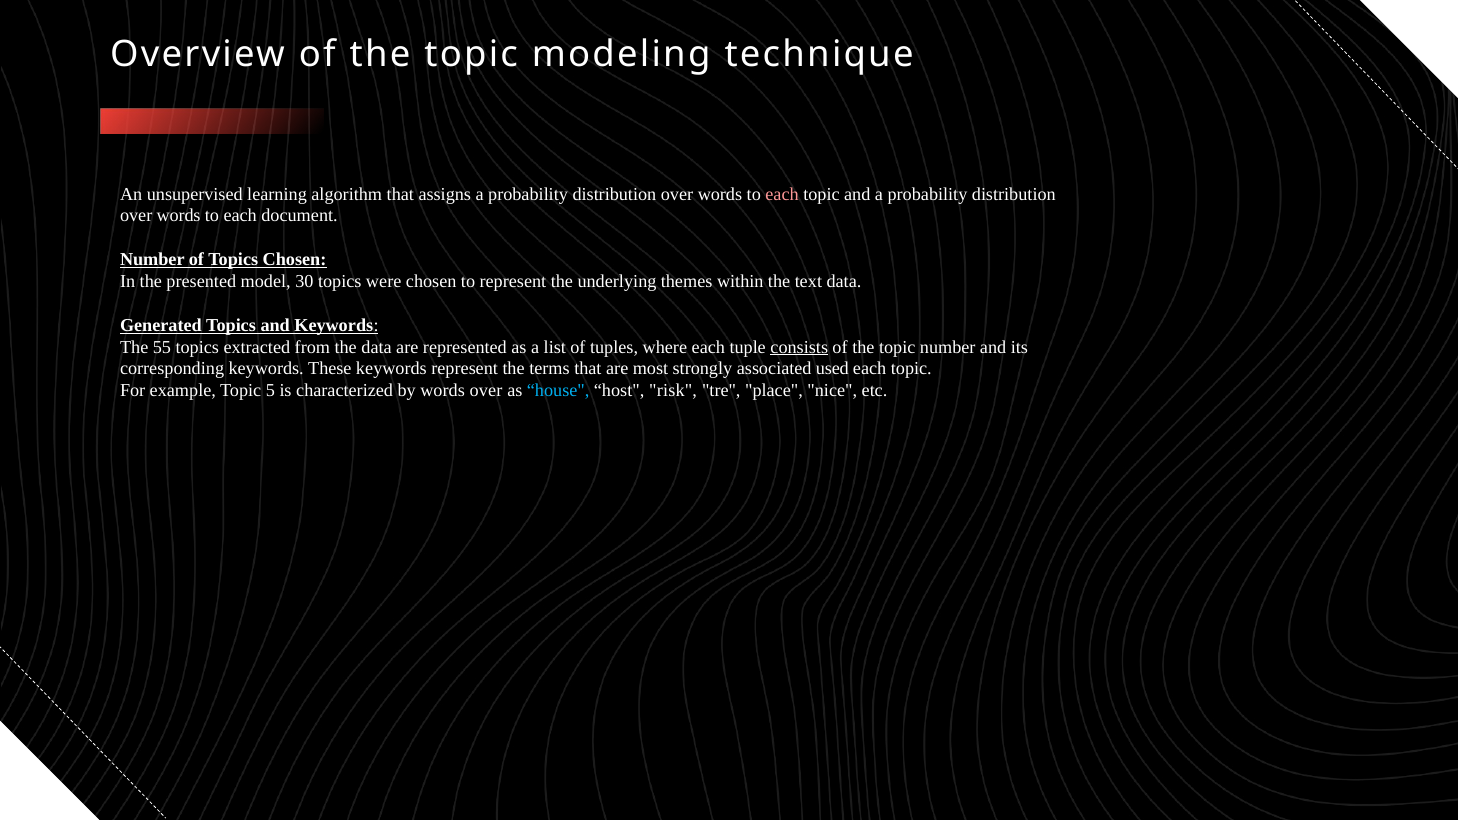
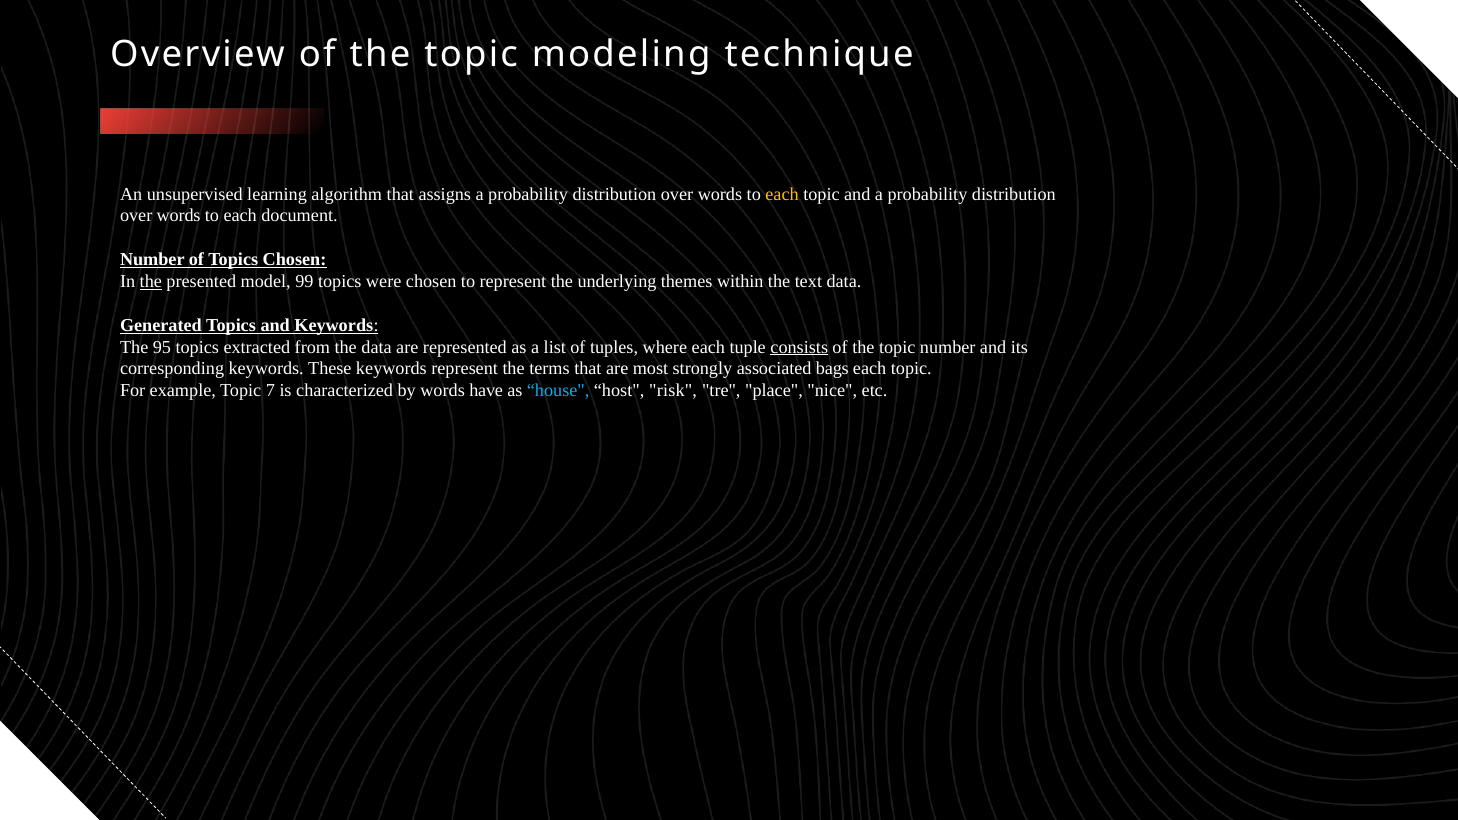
each at (782, 194) colour: pink -> yellow
the at (151, 282) underline: none -> present
30: 30 -> 99
55: 55 -> 95
used: used -> bags
5: 5 -> 7
words over: over -> have
